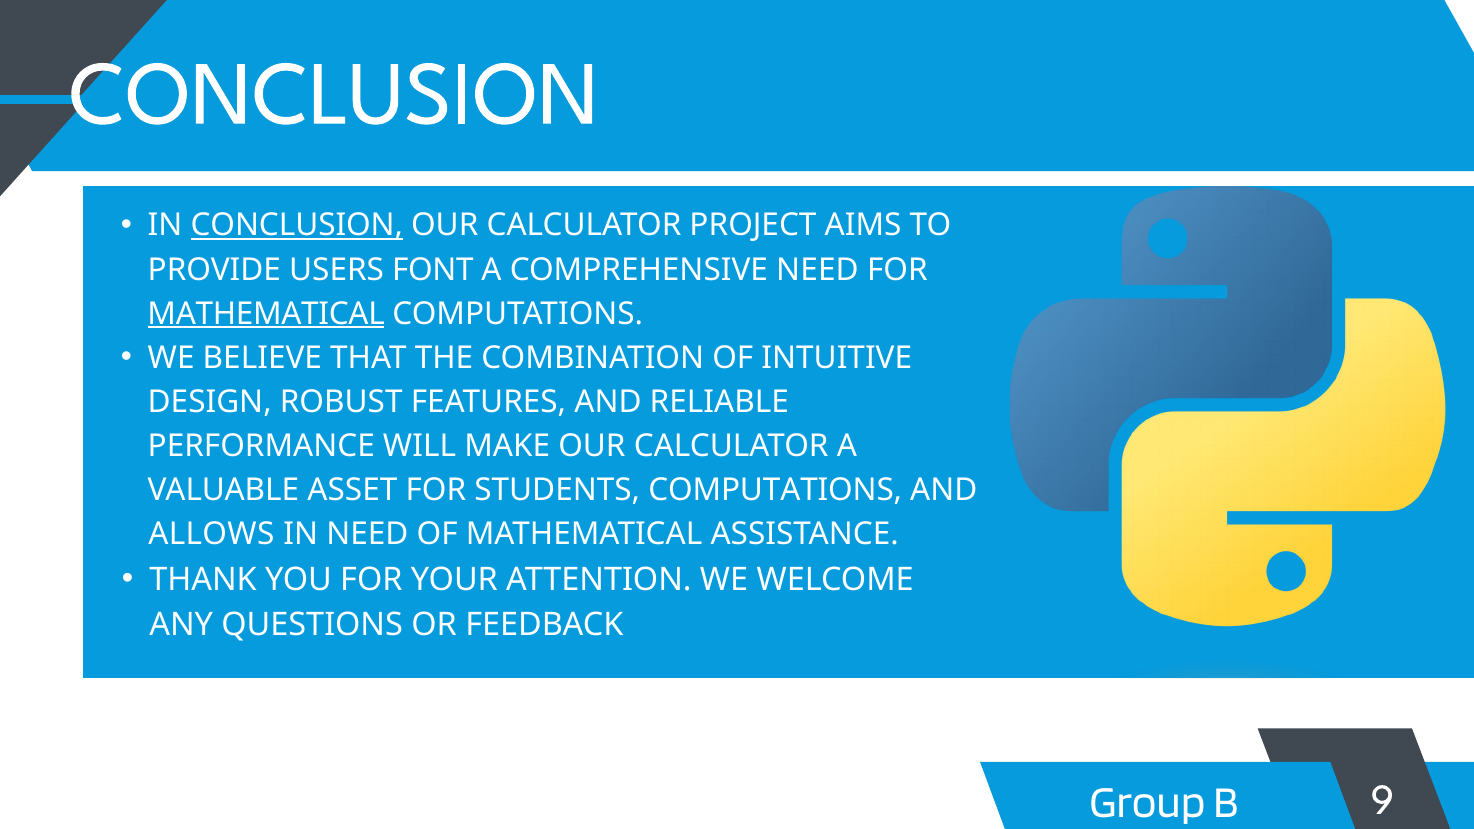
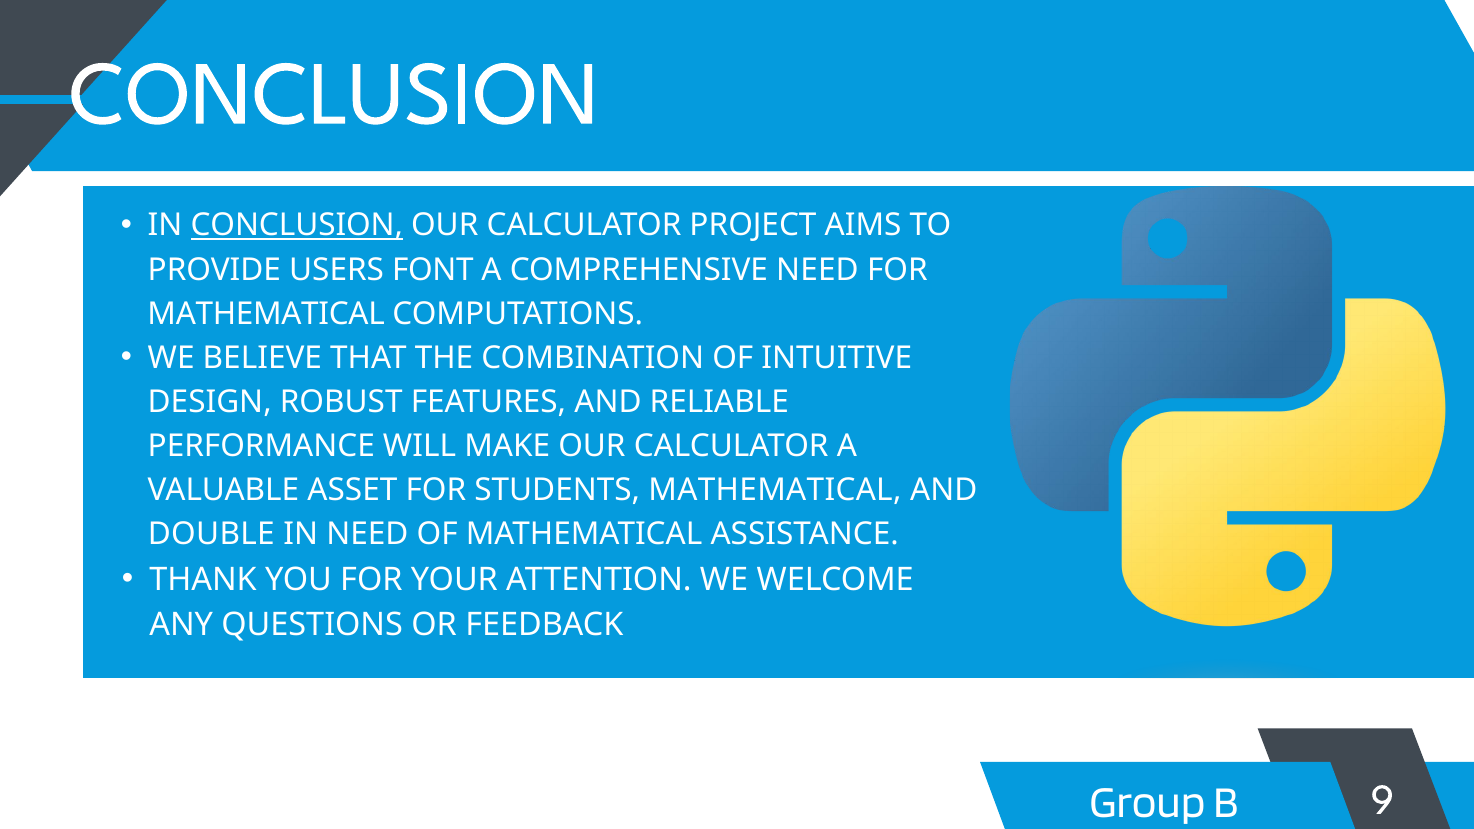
MATHEMATICAL at (266, 314) underline: present -> none
STUDENTS COMPUTATIONS: COMPUTATIONS -> MATHEMATICAL
ALLOWS: ALLOWS -> DOUBLE
